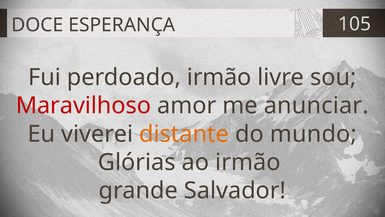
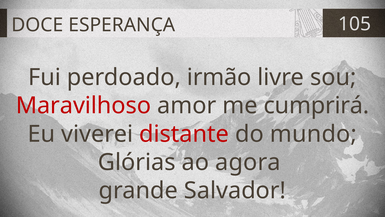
anunciar: anunciar -> cumprirá
distante colour: orange -> red
ao irmão: irmão -> agora
